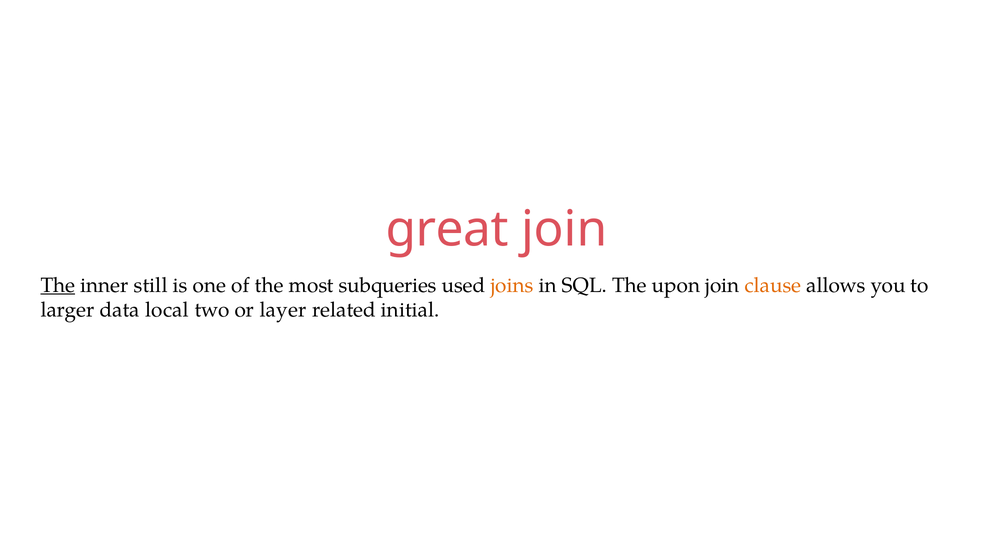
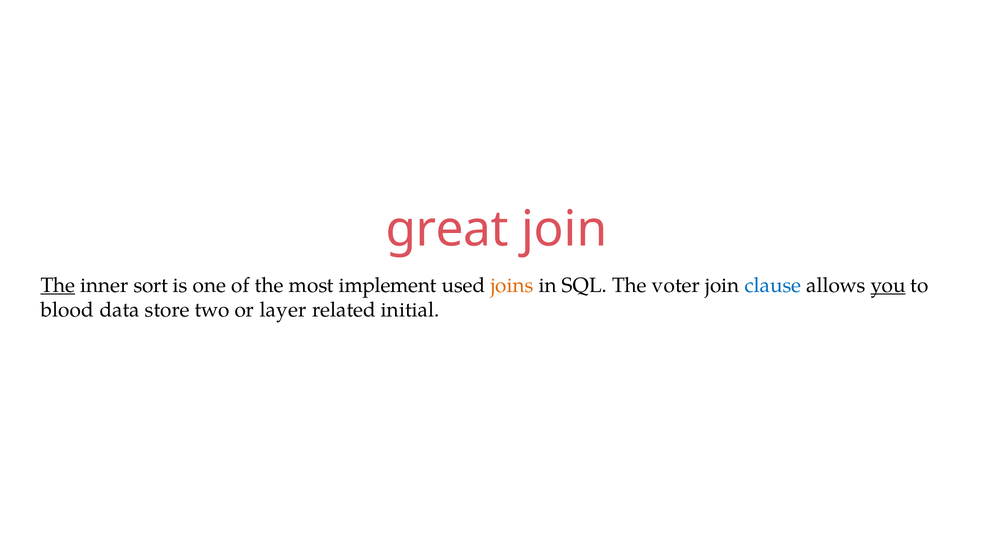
still: still -> sort
subqueries: subqueries -> implement
upon: upon -> voter
clause colour: orange -> blue
you underline: none -> present
larger: larger -> blood
local: local -> store
